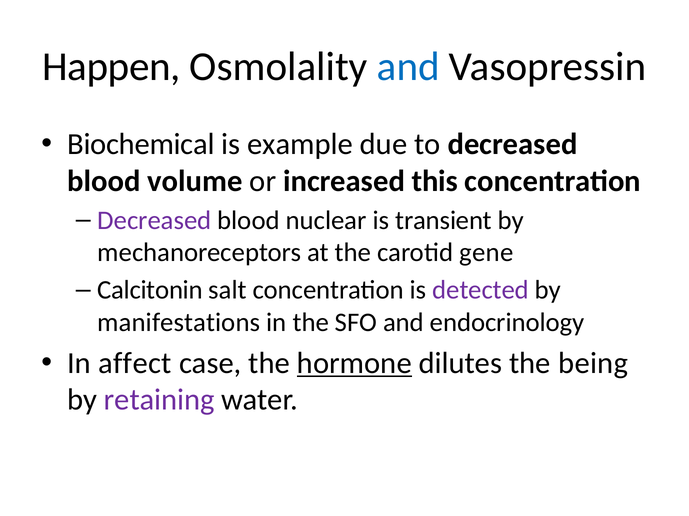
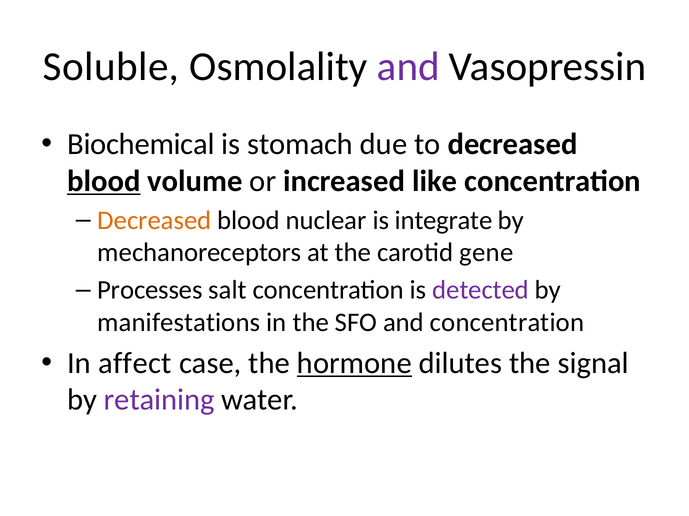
Happen: Happen -> Soluble
and at (408, 67) colour: blue -> purple
example: example -> stomach
blood at (104, 181) underline: none -> present
this: this -> like
Decreased at (154, 221) colour: purple -> orange
transient: transient -> integrate
Calcitonin: Calcitonin -> Processes
and endocrinology: endocrinology -> concentration
being: being -> signal
